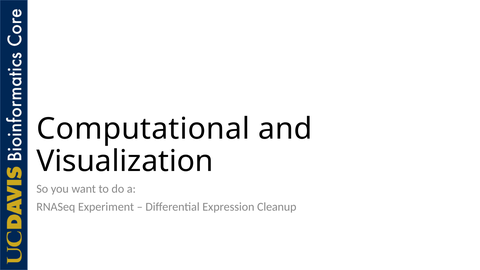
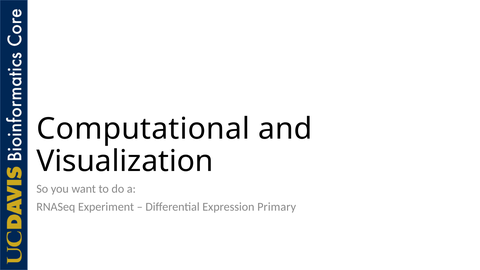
Cleanup: Cleanup -> Primary
